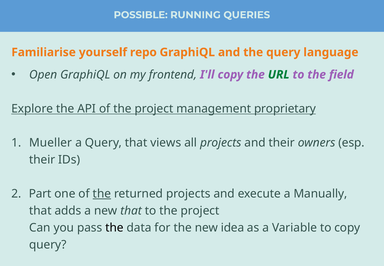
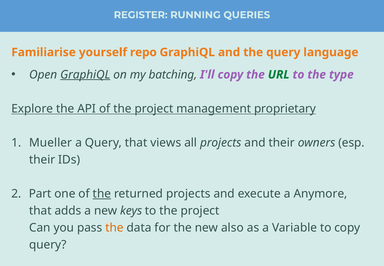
POSSIBLE: POSSIBLE -> REGISTER
GraphiQL at (85, 75) underline: none -> present
frontend: frontend -> batching
field: field -> type
Manually: Manually -> Anymore
new that: that -> keys
the at (114, 228) colour: black -> orange
idea: idea -> also
